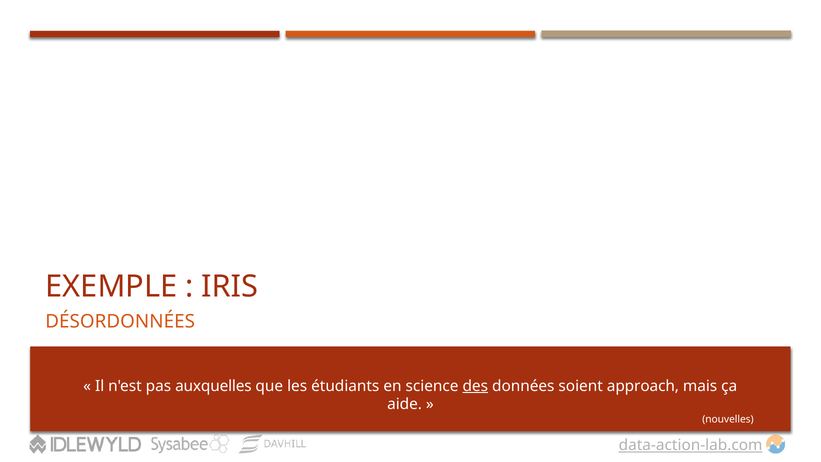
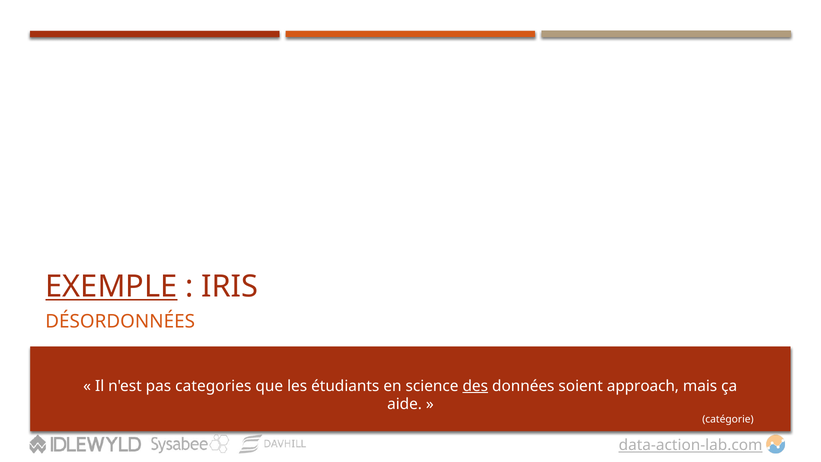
EXEMPLE underline: none -> present
auxquelles: auxquelles -> categories
nouvelles: nouvelles -> catégorie
